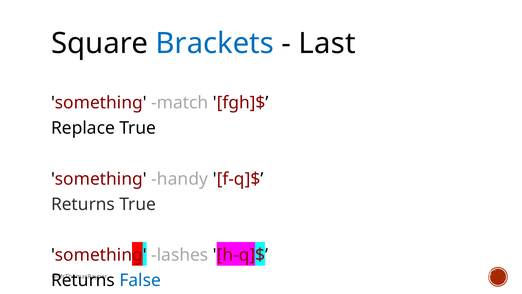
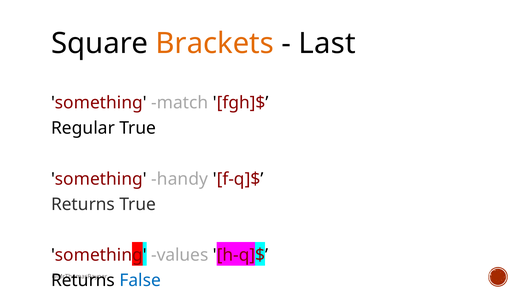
Brackets colour: blue -> orange
Replace: Replace -> Regular
lashes: lashes -> values
